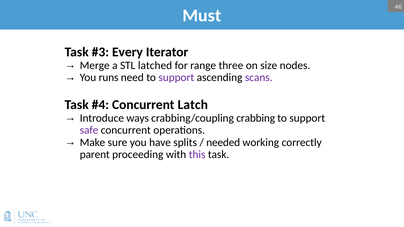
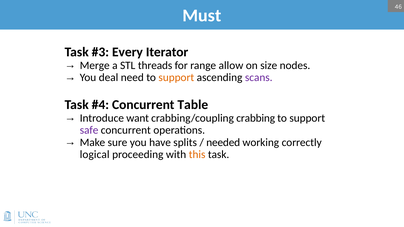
latched: latched -> threads
three: three -> allow
runs: runs -> deal
support at (176, 78) colour: purple -> orange
Latch: Latch -> Table
ways: ways -> want
parent: parent -> logical
this colour: purple -> orange
